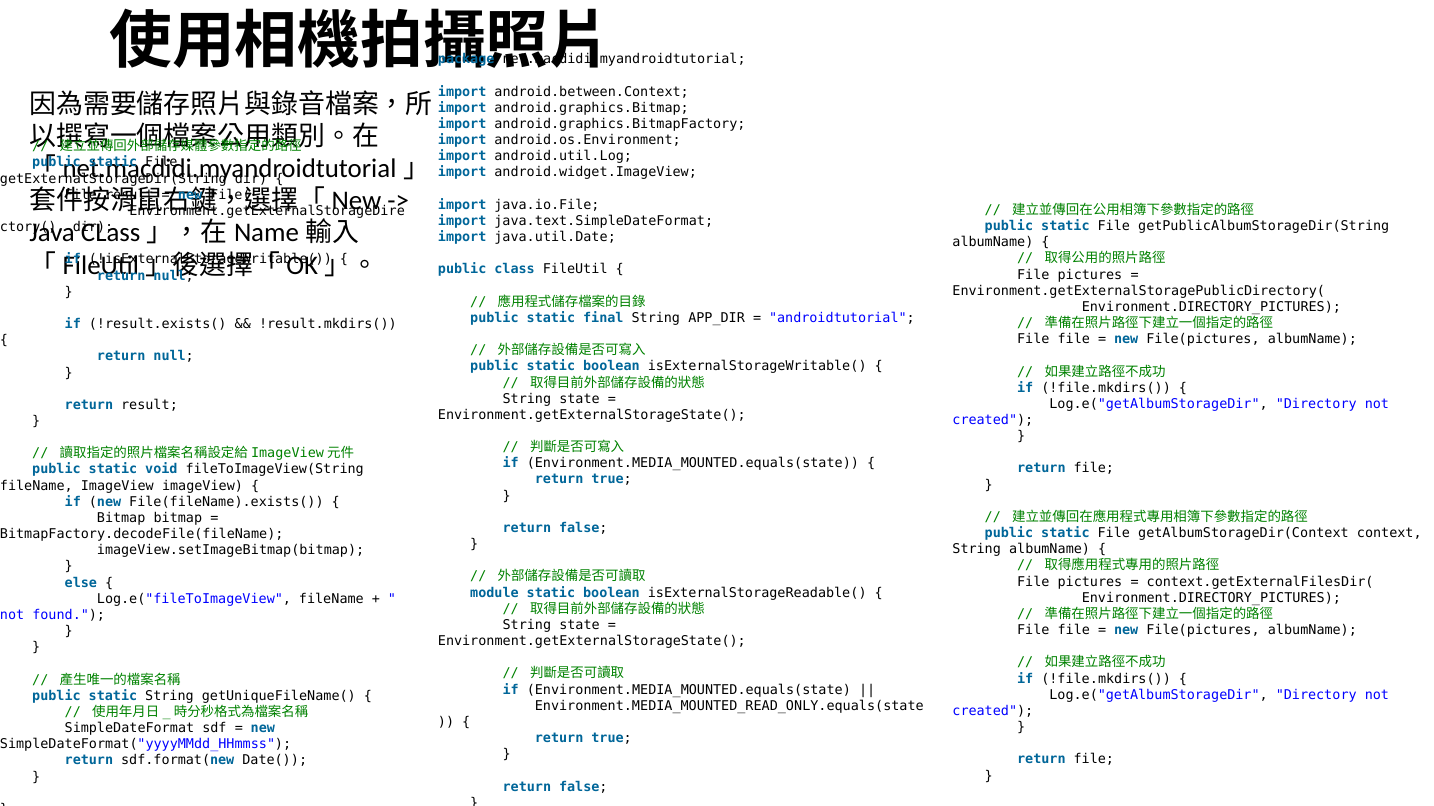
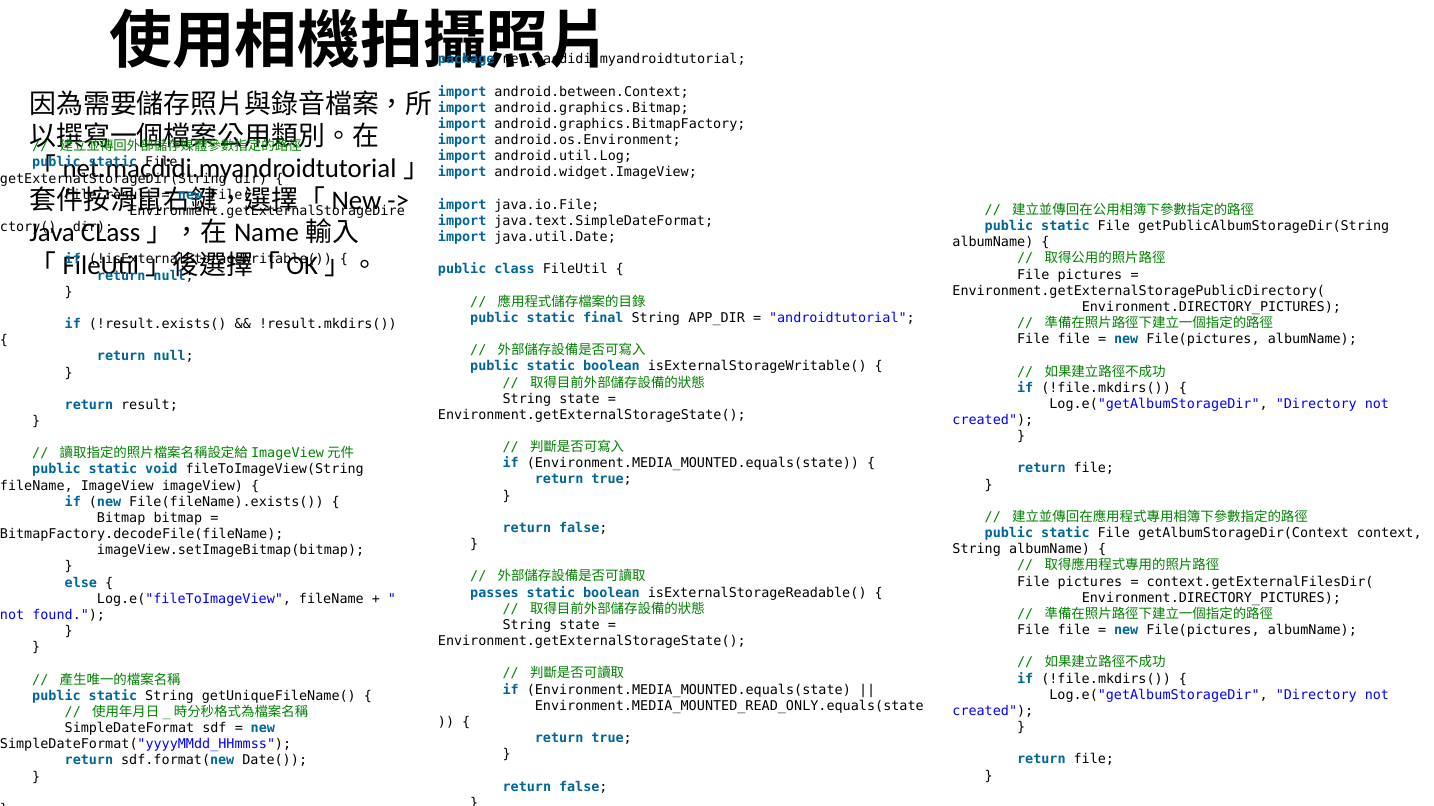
module: module -> passes
